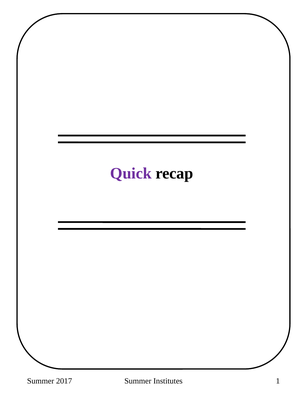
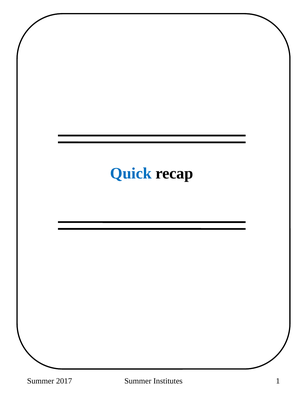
Quick colour: purple -> blue
